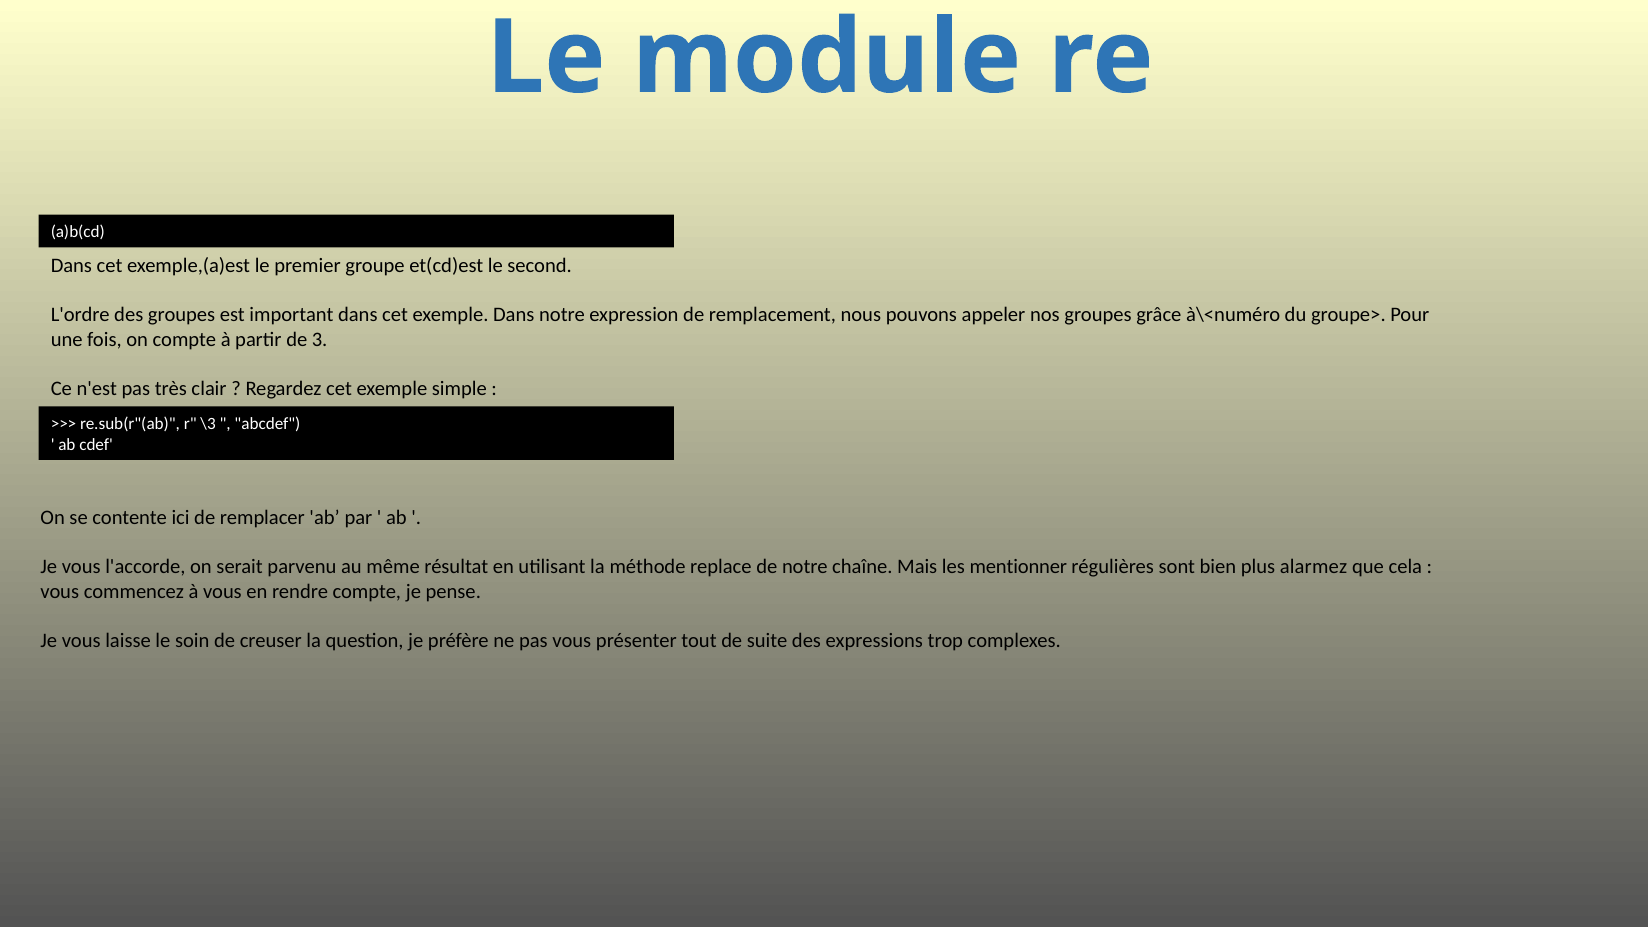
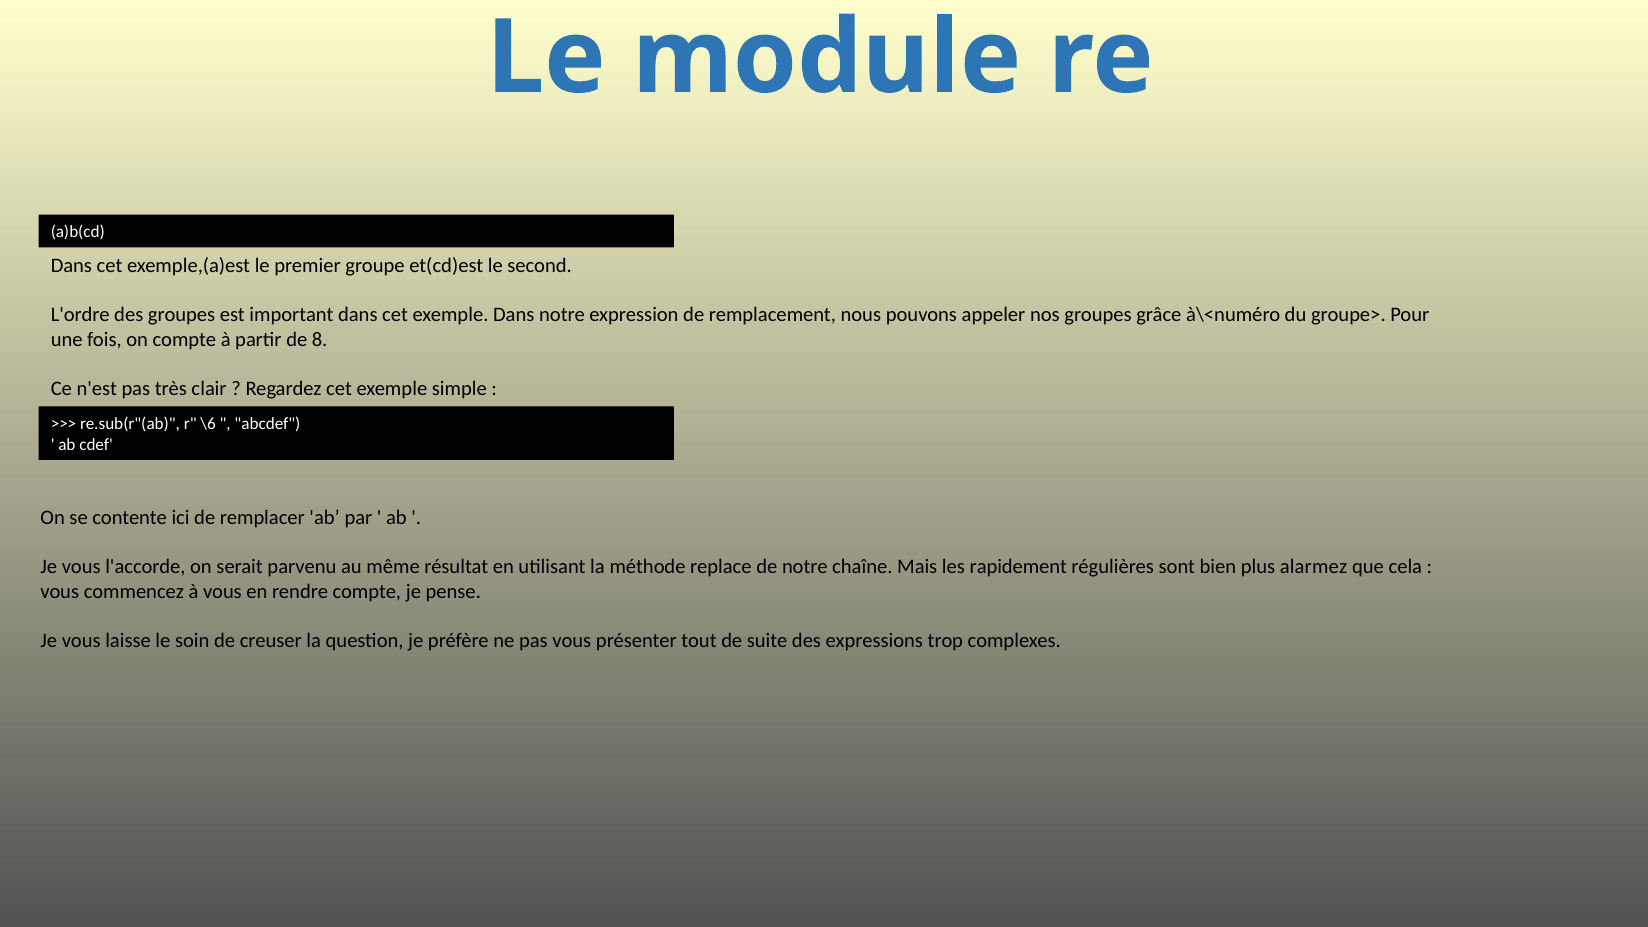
3: 3 -> 8
\3: \3 -> \6
mentionner: mentionner -> rapidement
